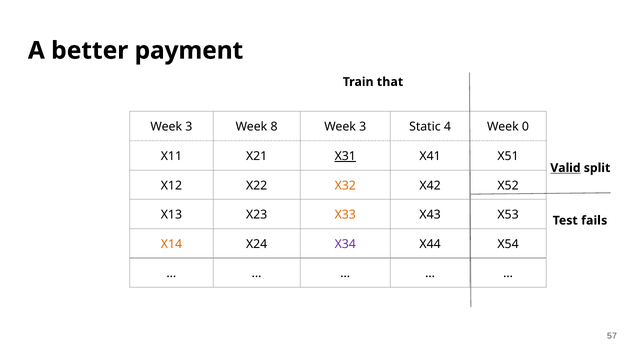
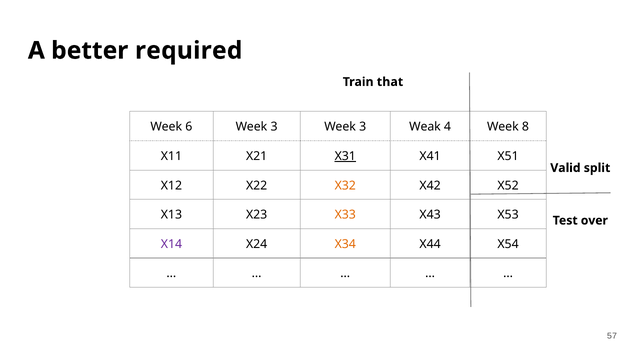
payment: payment -> required
3 at (189, 127): 3 -> 6
8 at (274, 127): 8 -> 3
Static: Static -> Weak
0: 0 -> 8
Valid underline: present -> none
fails: fails -> over
X14 colour: orange -> purple
X34 colour: purple -> orange
